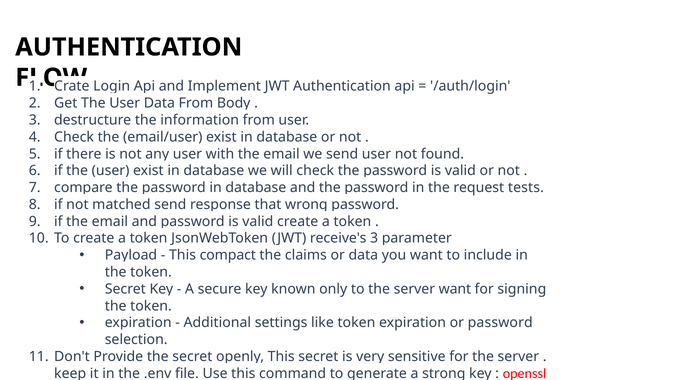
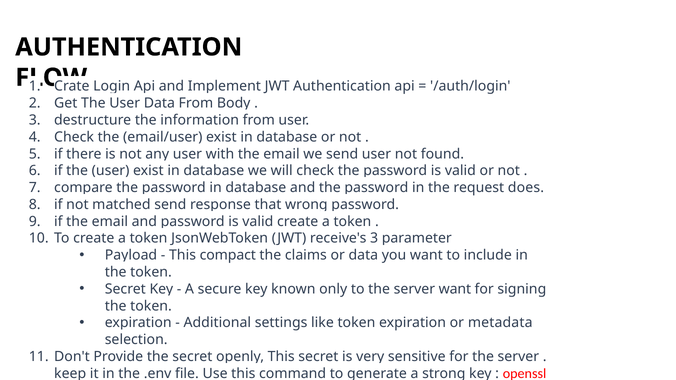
tests: tests -> does
or password: password -> metadata
